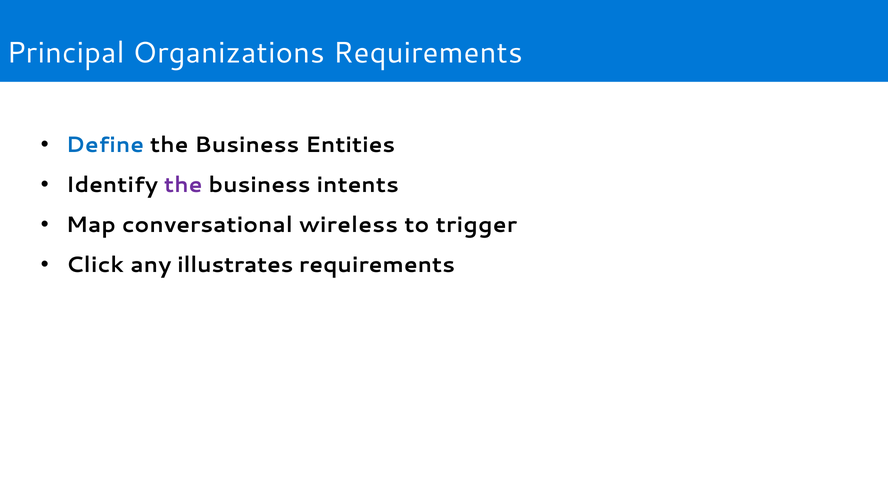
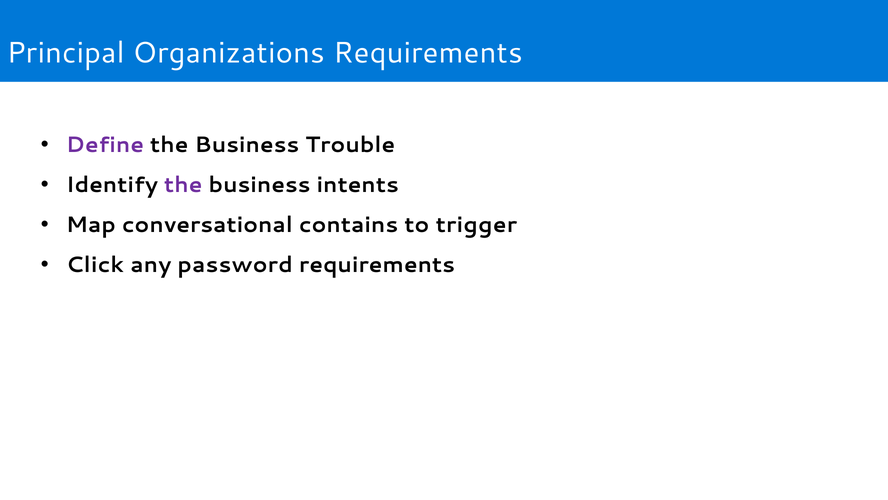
Define colour: blue -> purple
Entities: Entities -> Trouble
wireless: wireless -> contains
illustrates: illustrates -> password
